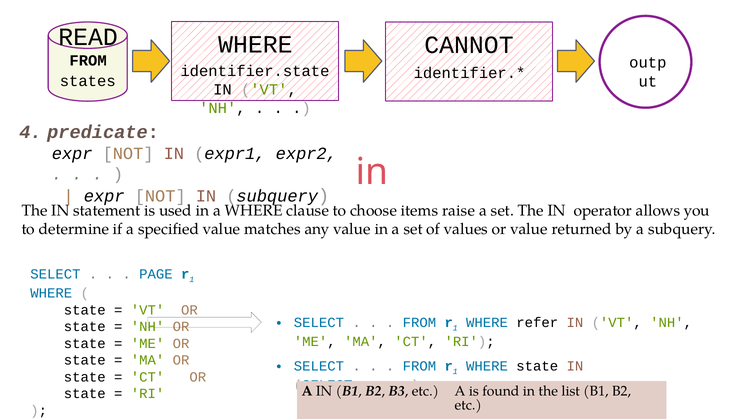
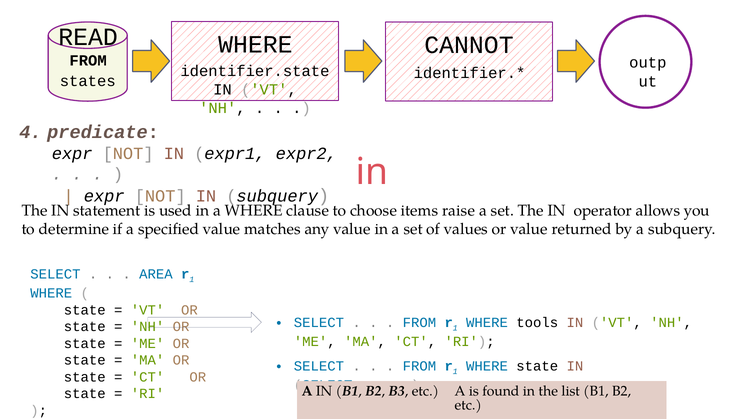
PAGE: PAGE -> AREA
refer: refer -> tools
